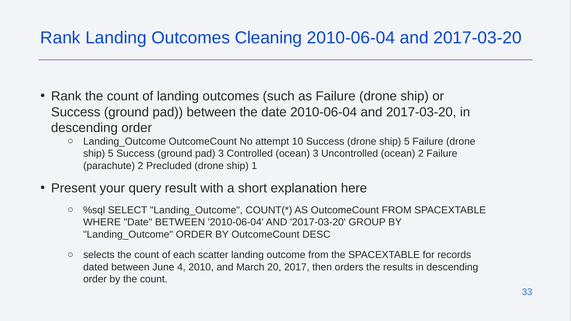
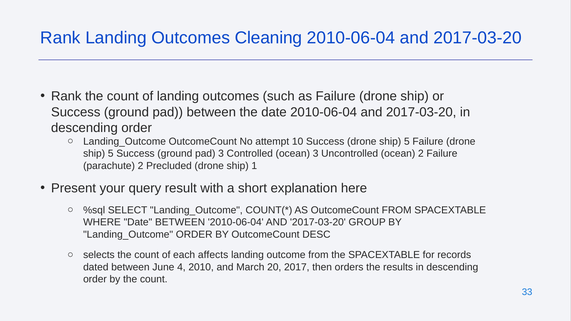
scatter: scatter -> affects
